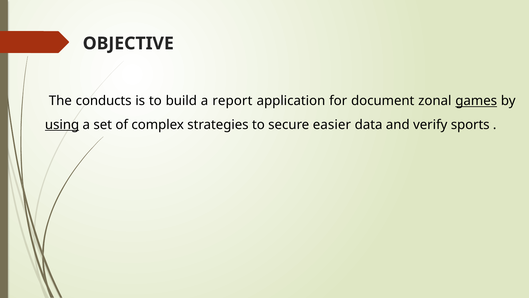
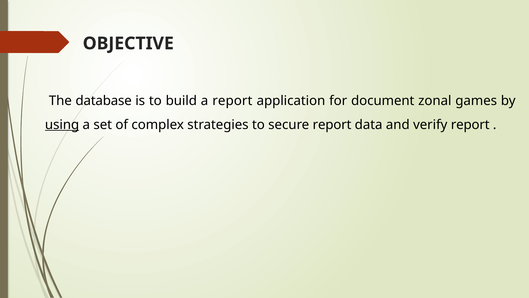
conducts: conducts -> database
games underline: present -> none
secure easier: easier -> report
verify sports: sports -> report
